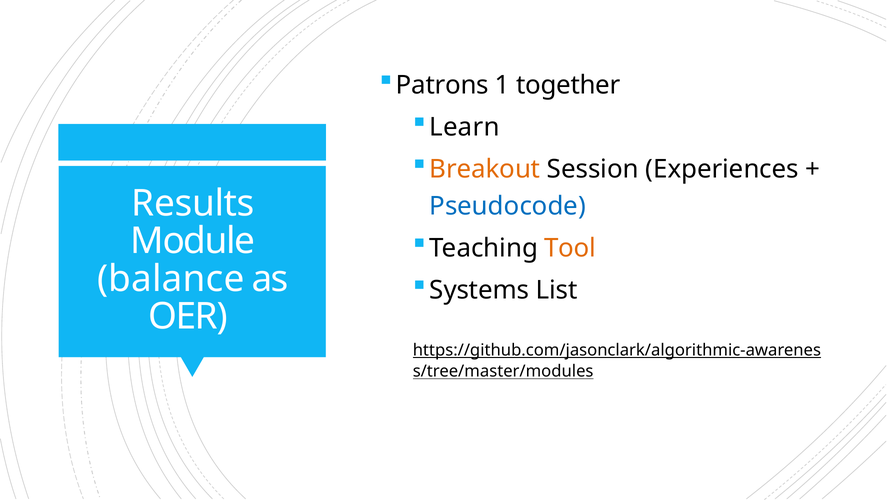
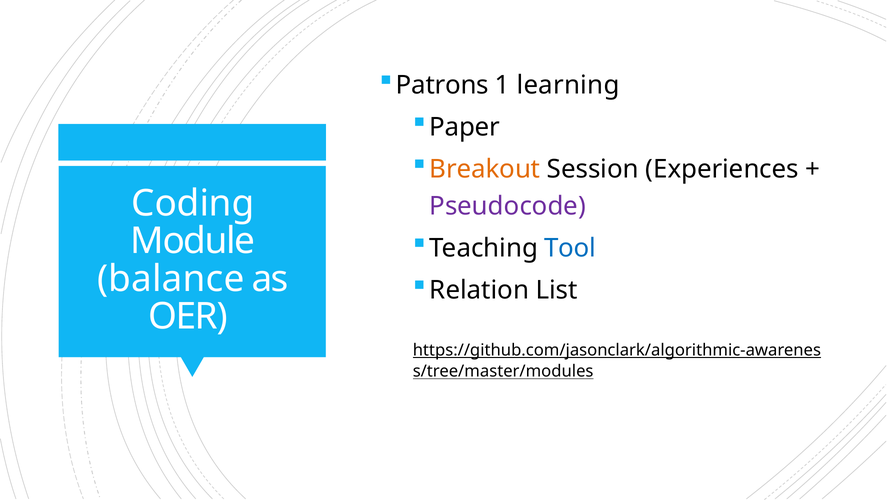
together: together -> learning
Learn: Learn -> Paper
Results: Results -> Coding
Pseudocode colour: blue -> purple
Tool colour: orange -> blue
Systems: Systems -> Relation
